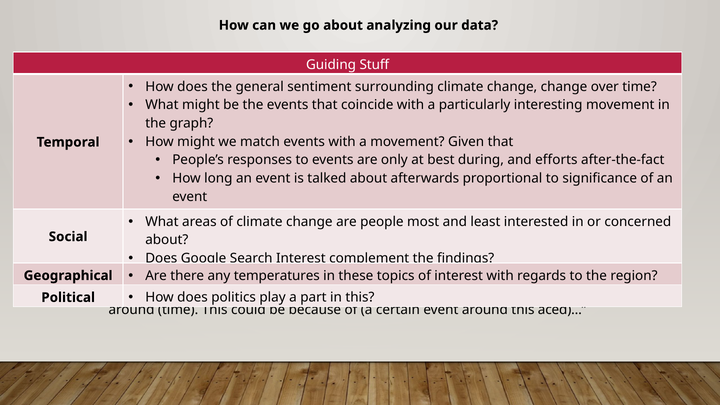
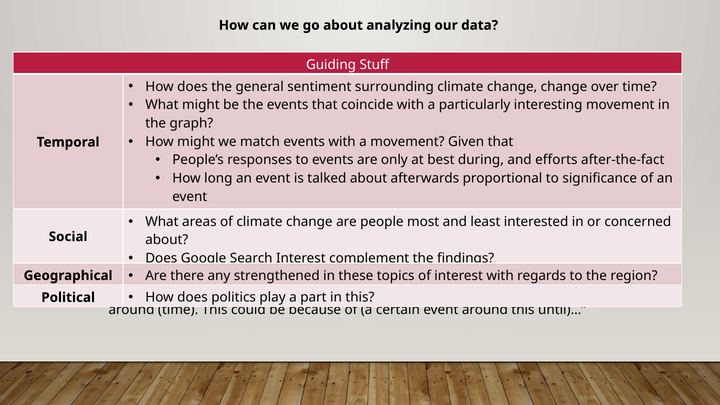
temperatures: temperatures -> strengthened
aced)…: aced)… -> until)…
